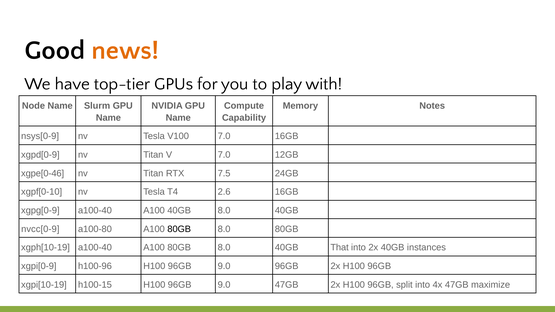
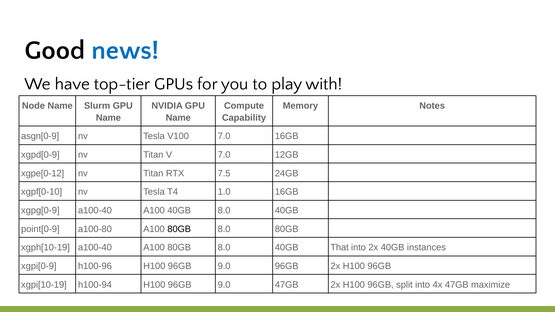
news colour: orange -> blue
nsys[0-9: nsys[0-9 -> asgn[0-9
xgpe[0-46: xgpe[0-46 -> xgpe[0-12
2.6: 2.6 -> 1.0
nvcc[0-9: nvcc[0-9 -> point[0-9
h100-15: h100-15 -> h100-94
